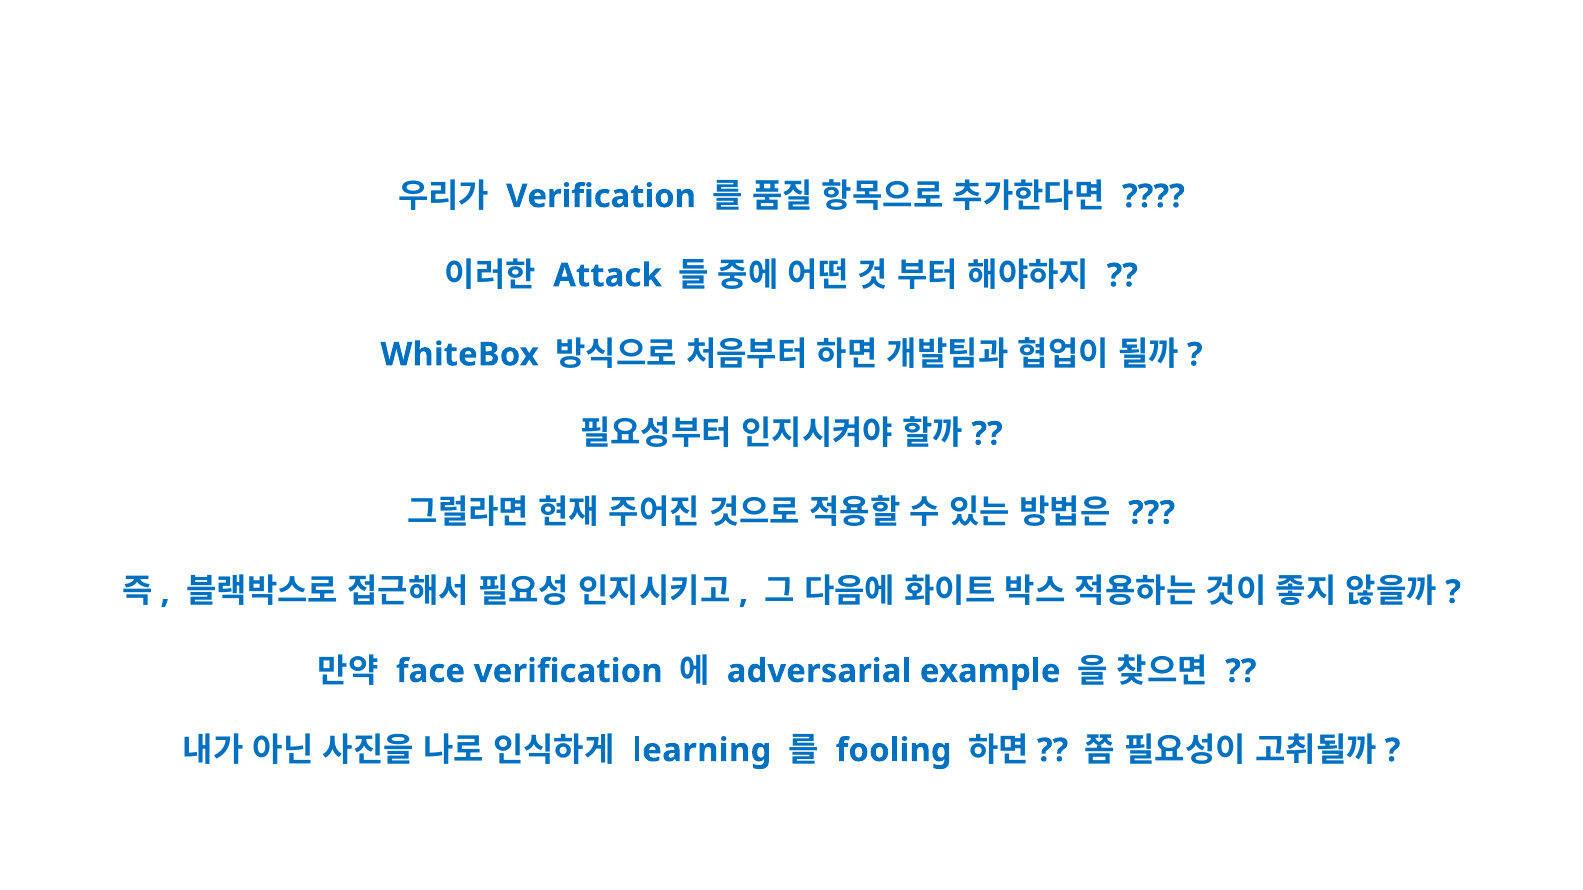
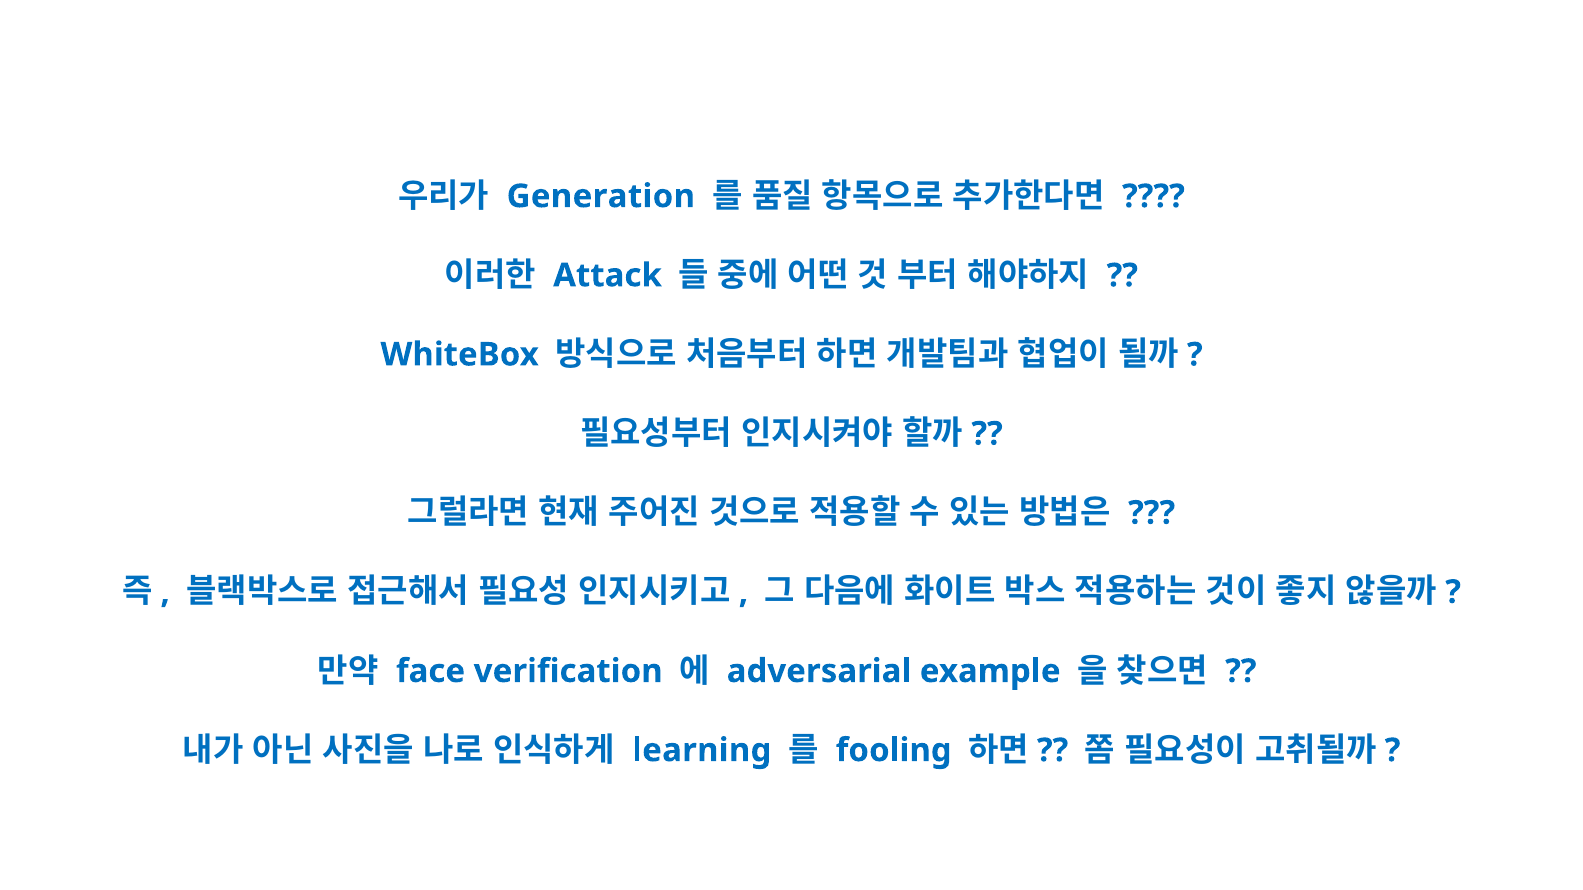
Verification at (601, 196): Verification -> Generation
